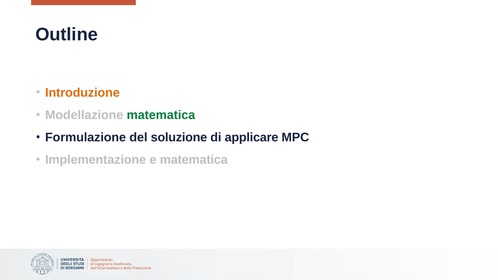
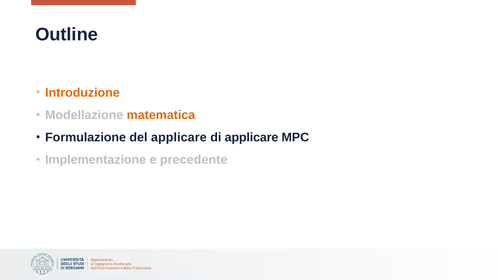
matematica at (161, 115) colour: green -> orange
del soluzione: soluzione -> applicare
e matematica: matematica -> precedente
